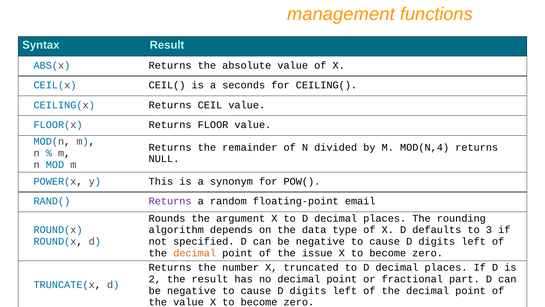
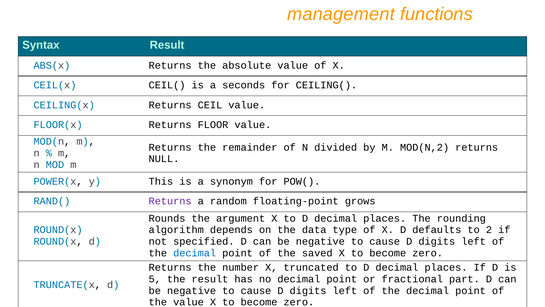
MOD(N,4: MOD(N,4 -> MOD(N,2
email: email -> grows
3: 3 -> 2
decimal at (195, 253) colour: orange -> blue
issue: issue -> saved
2: 2 -> 5
